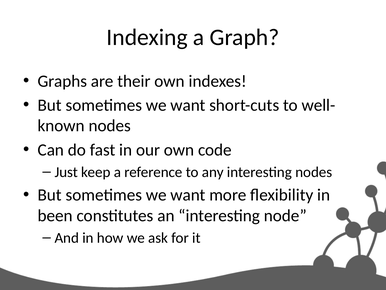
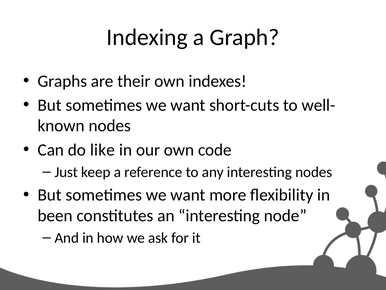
fast: fast -> like
